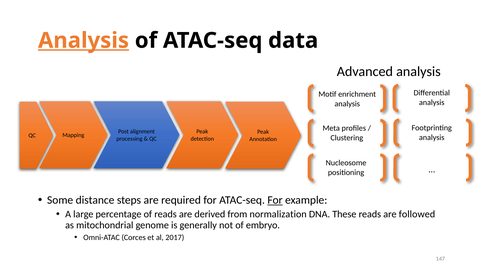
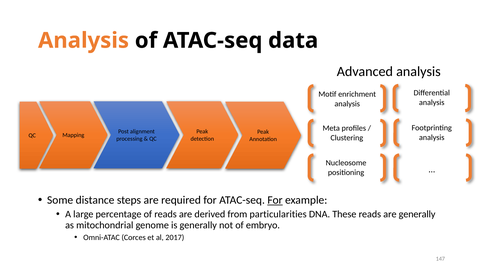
Analysis at (84, 41) underline: present -> none
normalization: normalization -> particularities
are followed: followed -> generally
